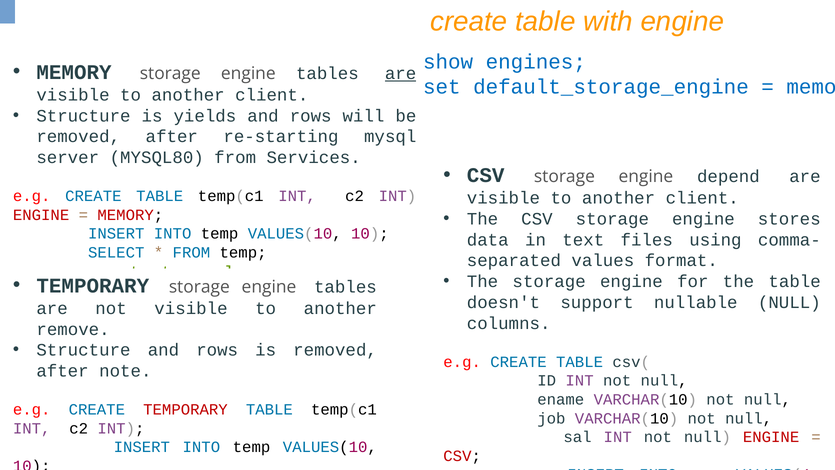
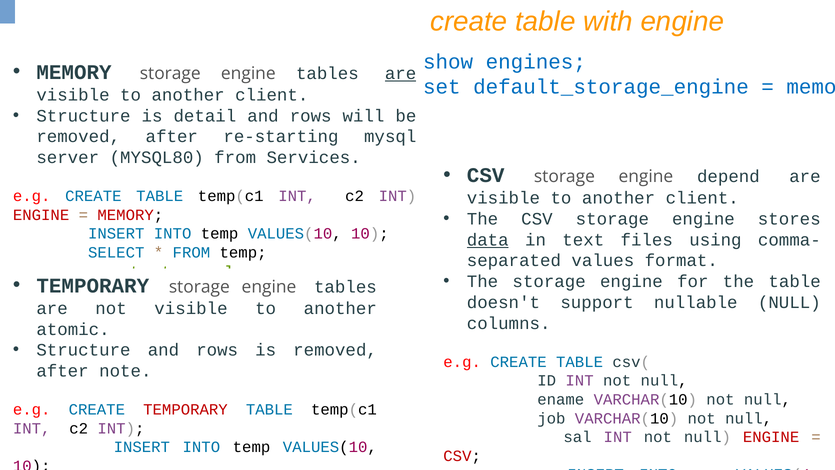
yields: yields -> detail
data underline: none -> present
remove: remove -> atomic
